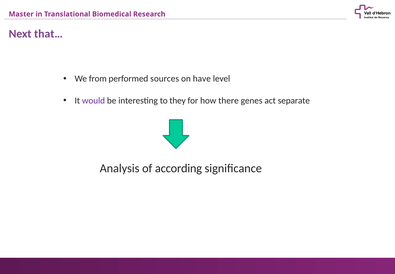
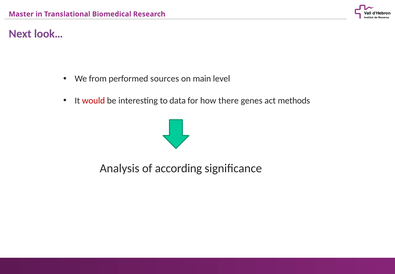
that…: that… -> look…
have: have -> main
would colour: purple -> red
they: they -> data
separate: separate -> methods
